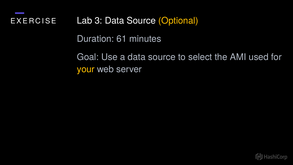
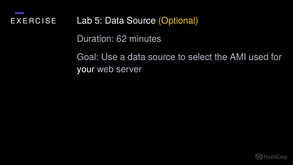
3: 3 -> 5
61: 61 -> 62
your colour: yellow -> white
